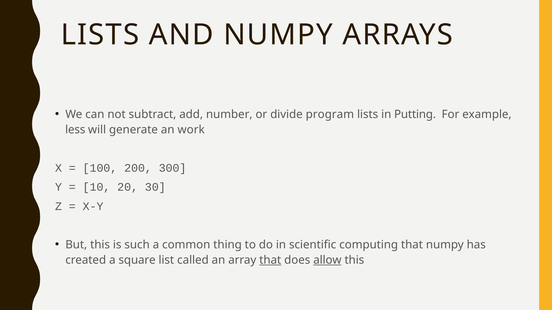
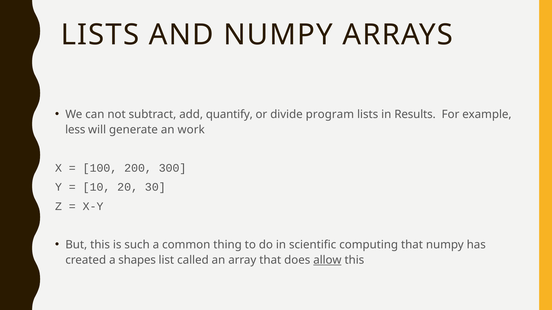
number: number -> quantify
Putting: Putting -> Results
square: square -> shapes
that at (270, 260) underline: present -> none
